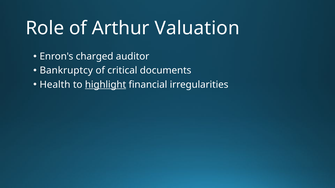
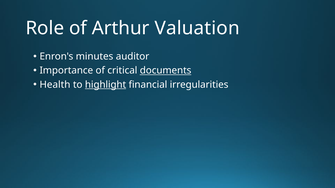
charged: charged -> minutes
Bankruptcy: Bankruptcy -> Importance
documents underline: none -> present
